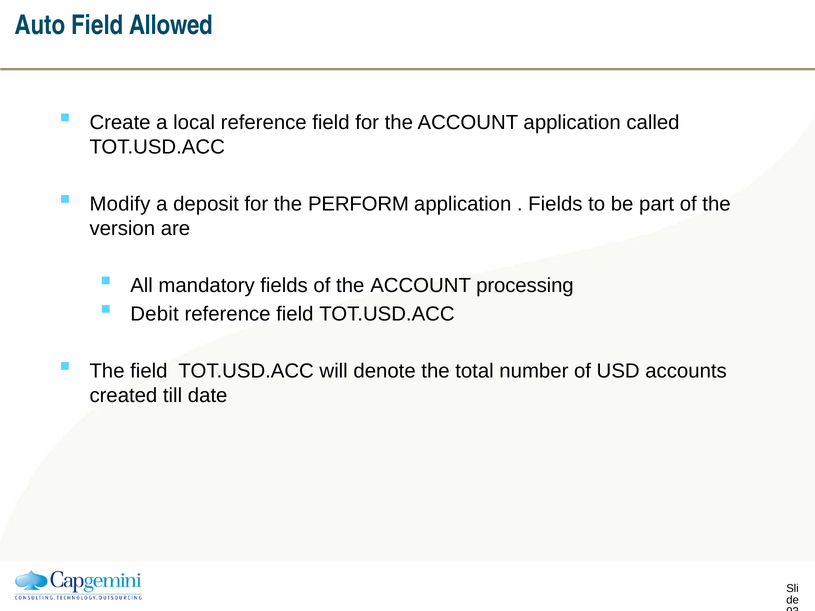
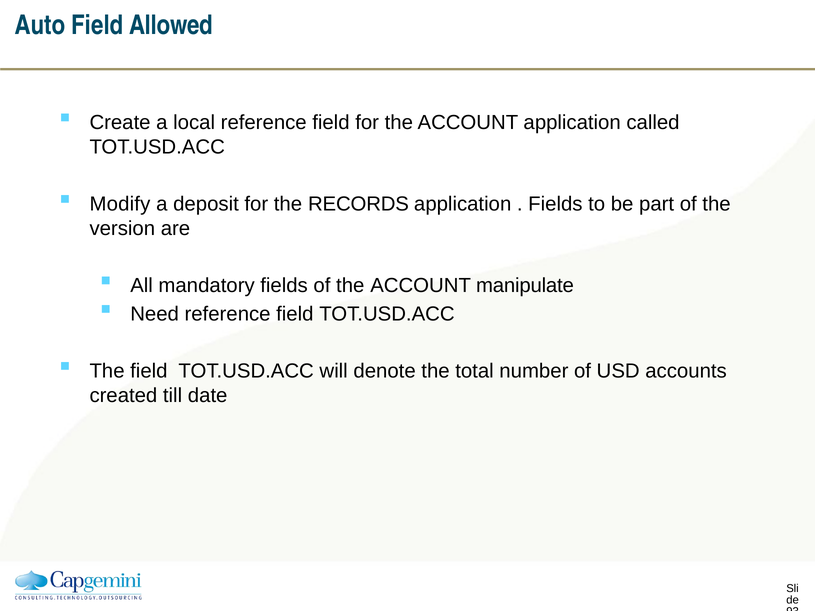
PERFORM: PERFORM -> RECORDS
processing: processing -> manipulate
Debit: Debit -> Need
